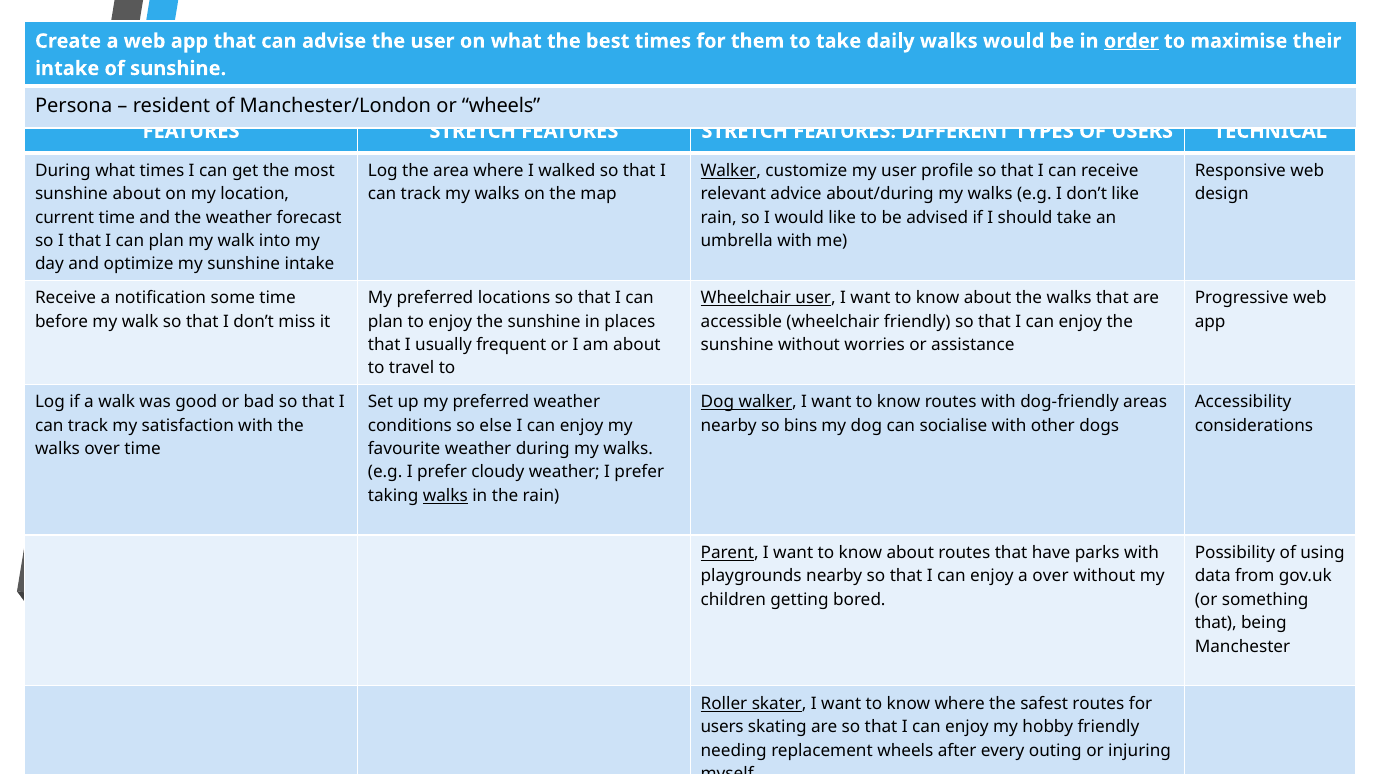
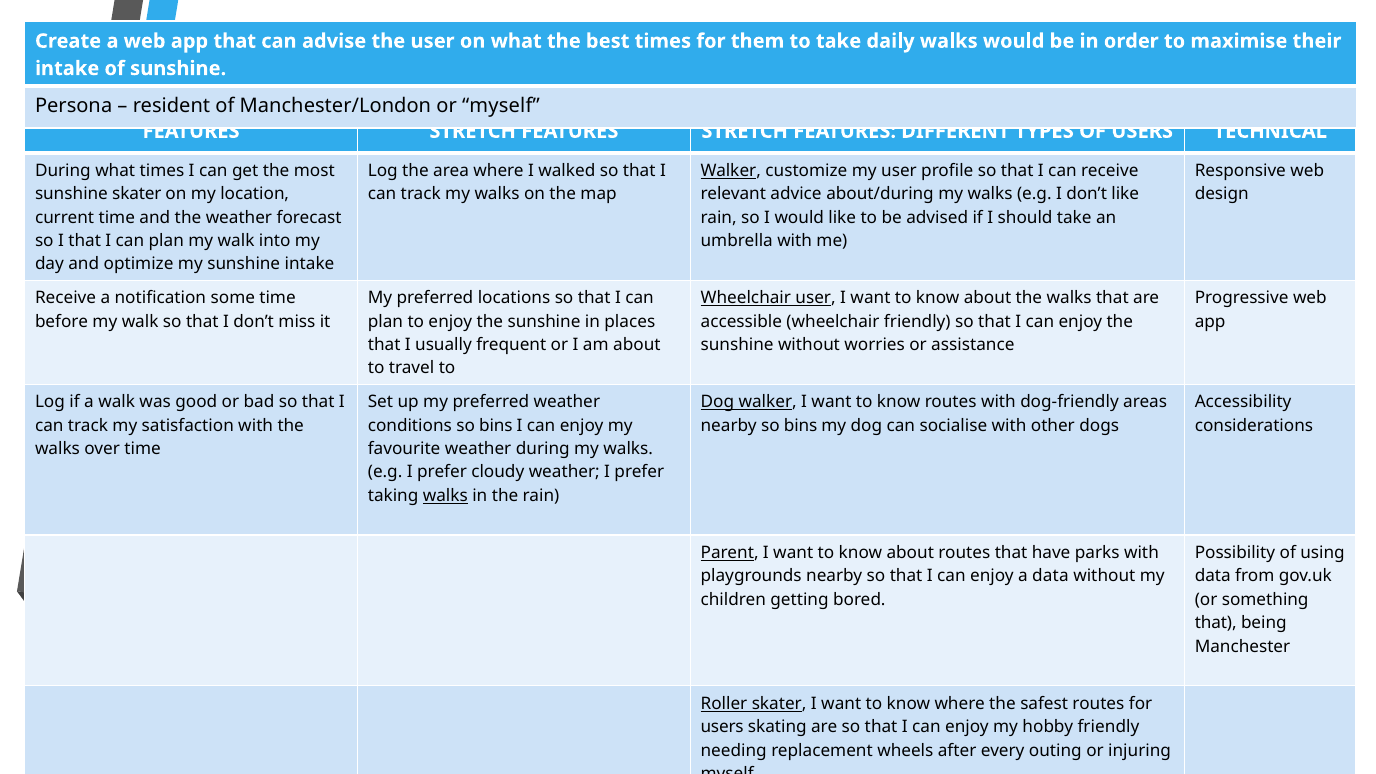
order underline: present -> none
or wheels: wheels -> myself
sunshine about: about -> skater
conditions so else: else -> bins
a over: over -> data
